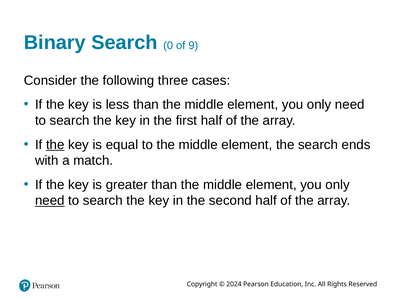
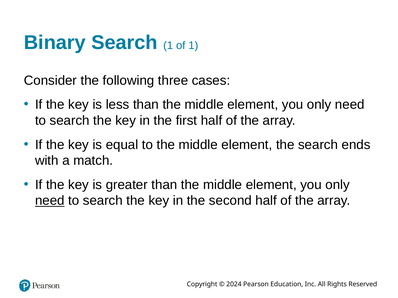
Search 0: 0 -> 1
of 9: 9 -> 1
the at (55, 145) underline: present -> none
